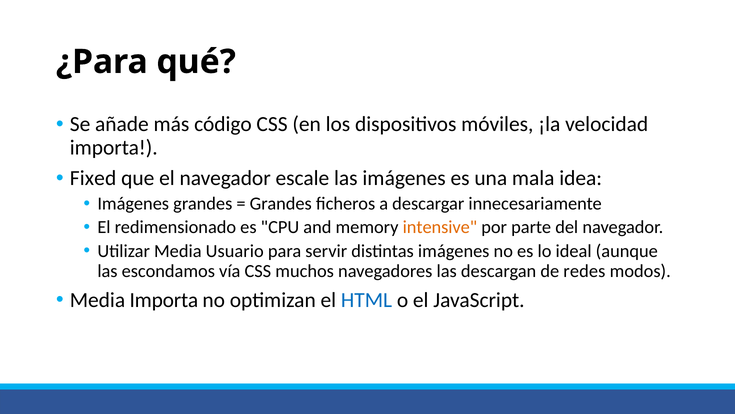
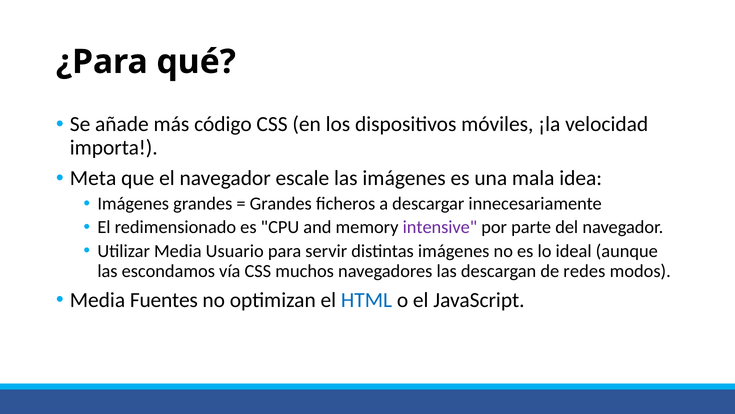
Fixed: Fixed -> Meta
intensive colour: orange -> purple
Media Importa: Importa -> Fuentes
